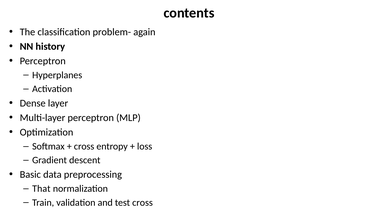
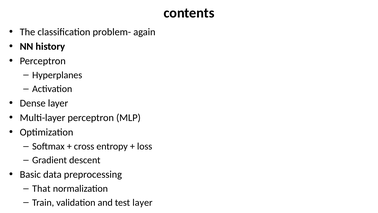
test cross: cross -> layer
